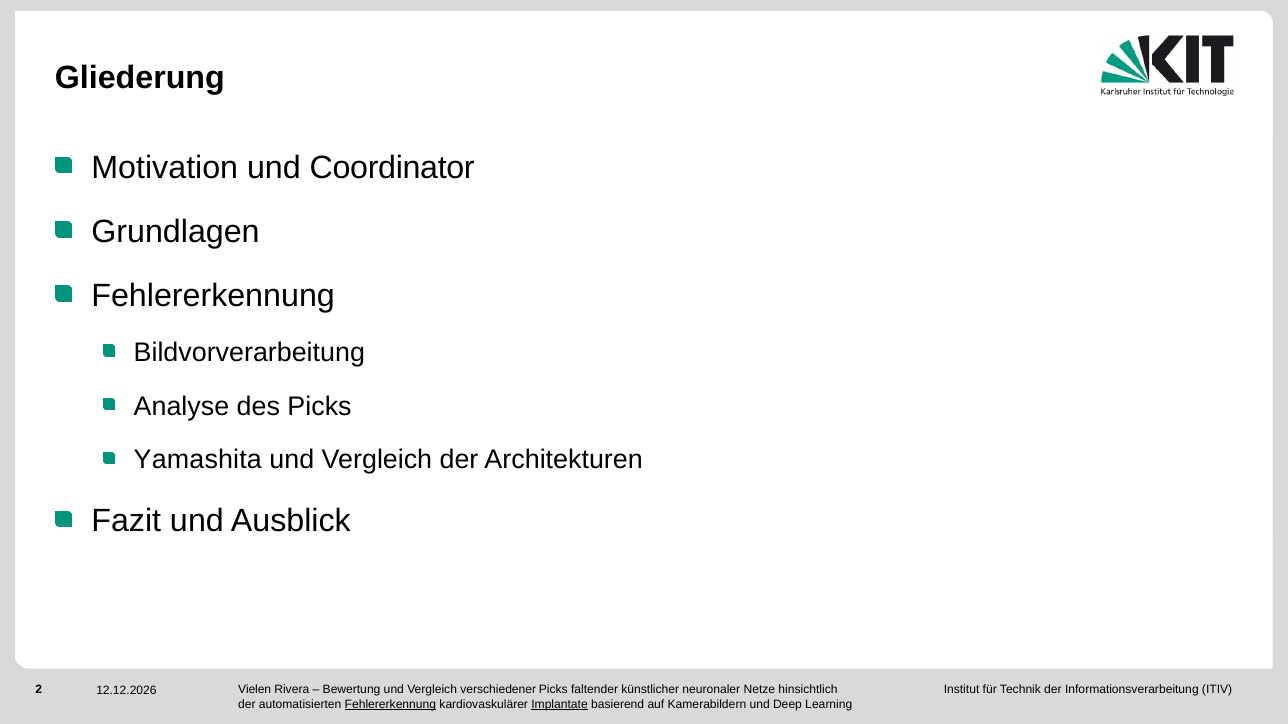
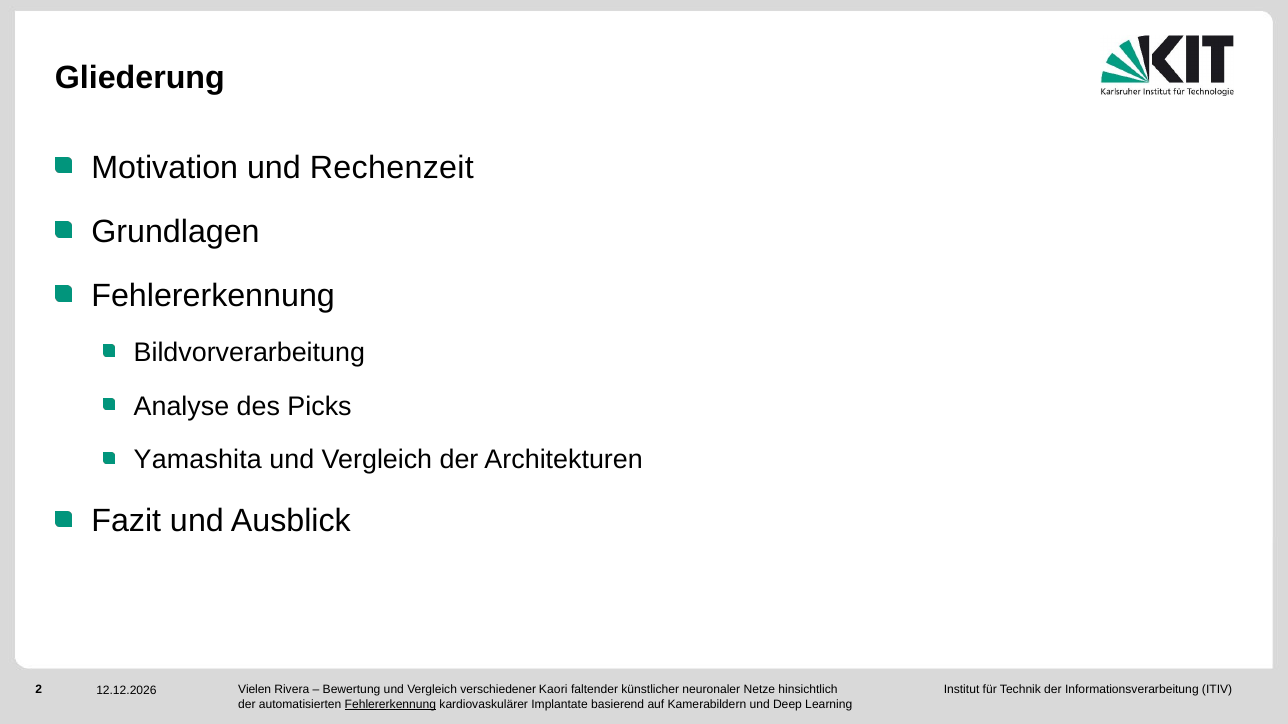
Coordinator: Coordinator -> Rechenzeit
verschiedener Picks: Picks -> Kaori
Implantate underline: present -> none
